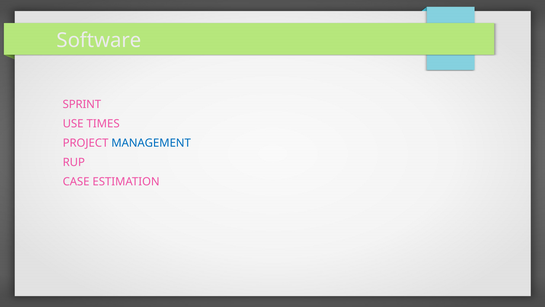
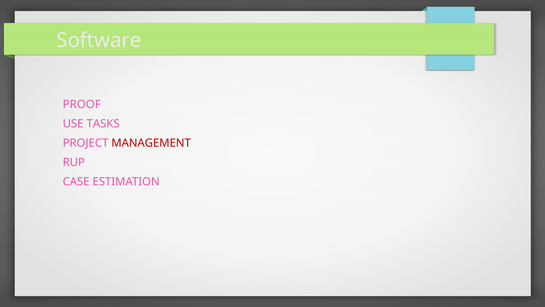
SPRINT: SPRINT -> PROOF
TIMES: TIMES -> TASKS
MANAGEMENT colour: blue -> red
